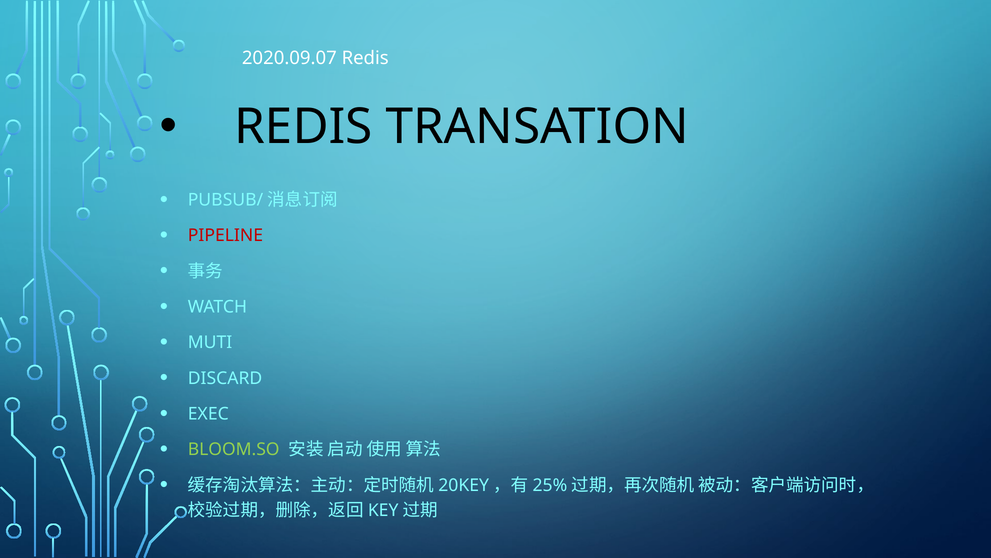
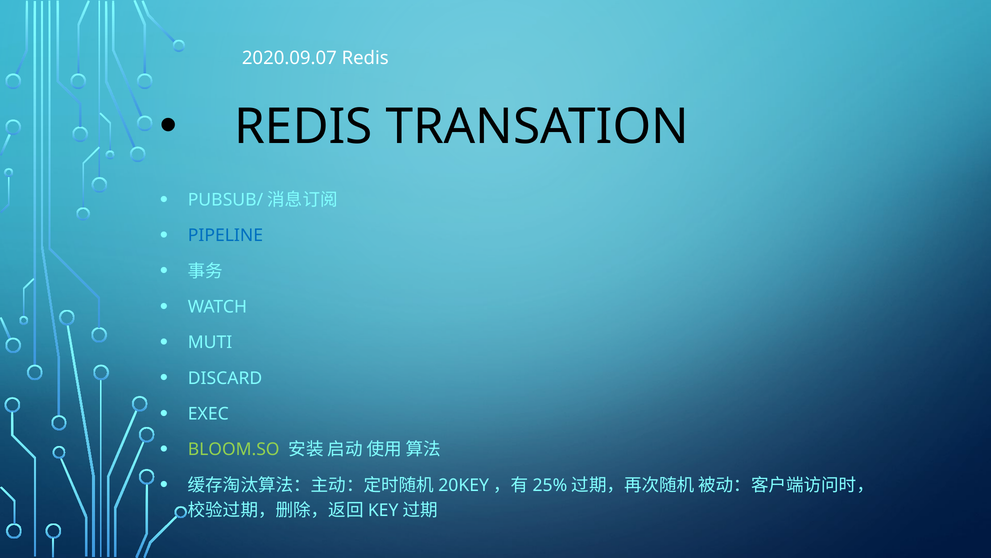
PIPELINE colour: red -> blue
